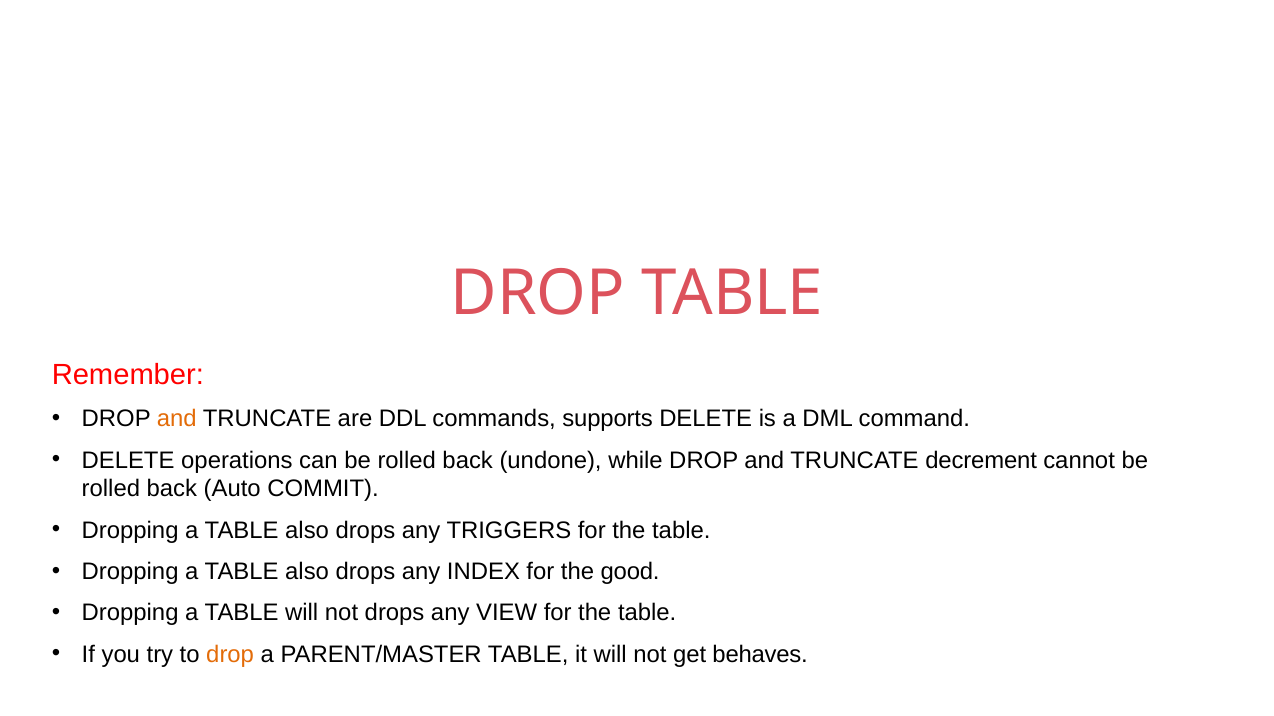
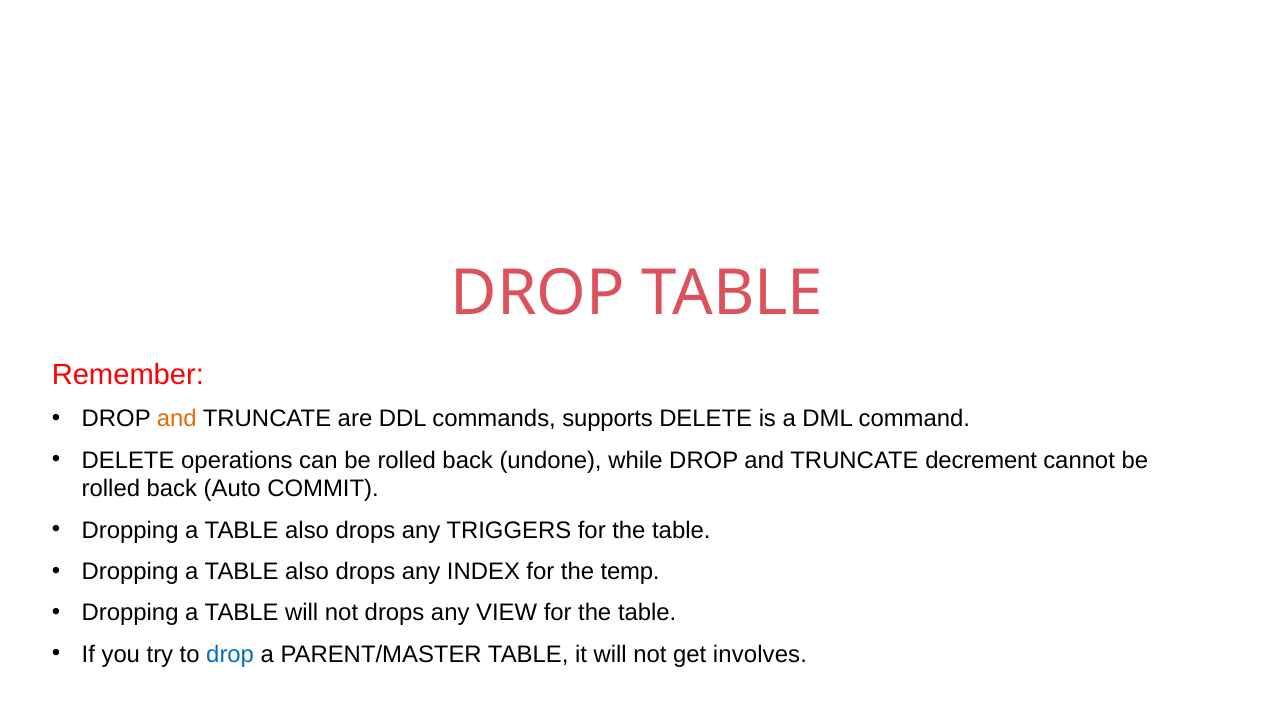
good: good -> temp
drop at (230, 655) colour: orange -> blue
behaves: behaves -> involves
